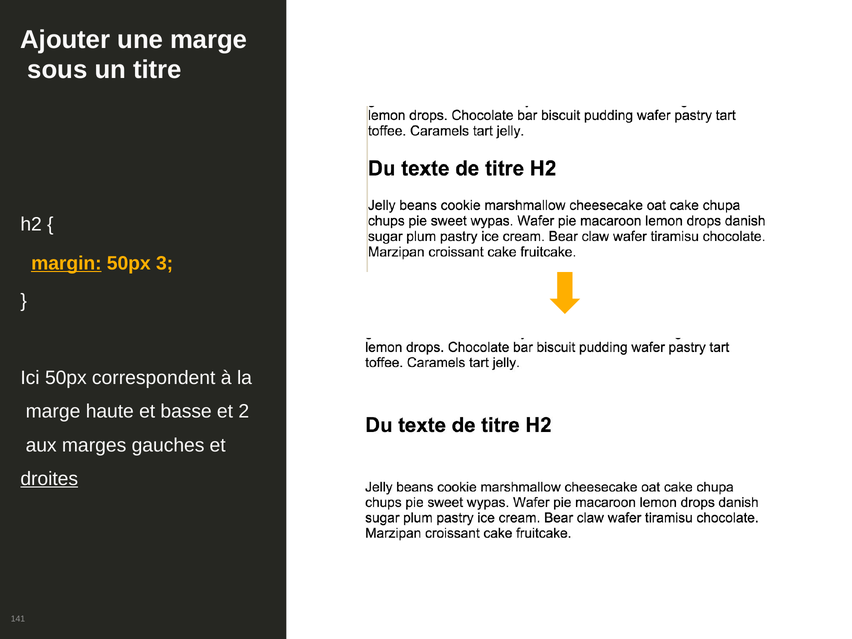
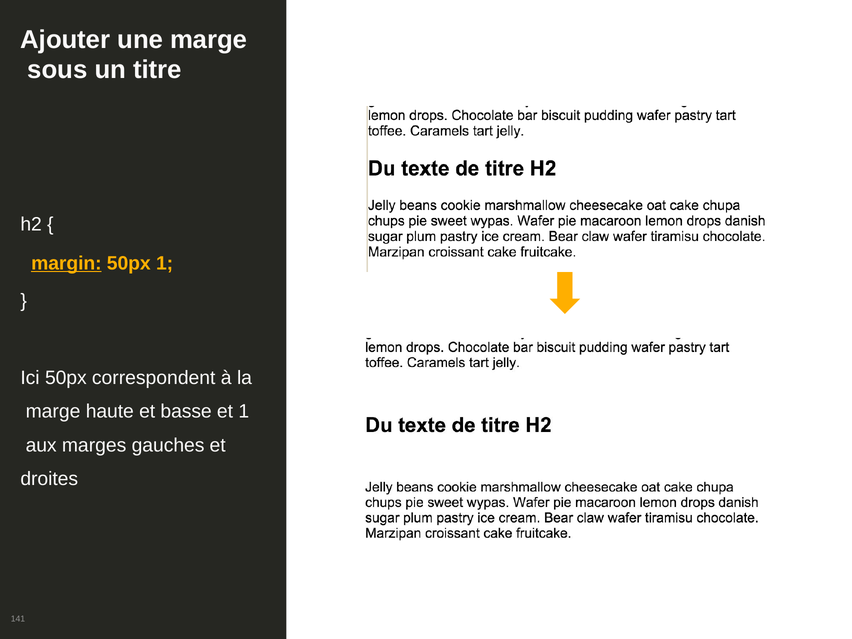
50px 3: 3 -> 1
et 2: 2 -> 1
droites underline: present -> none
